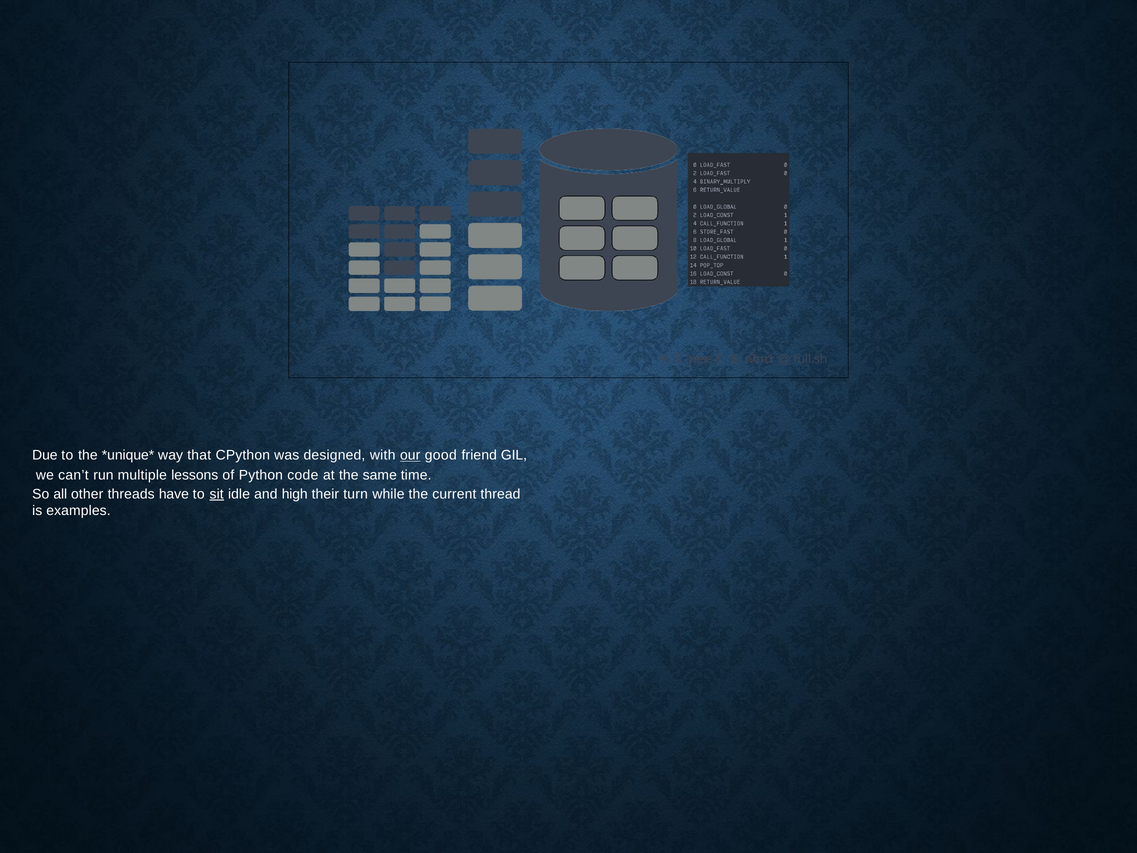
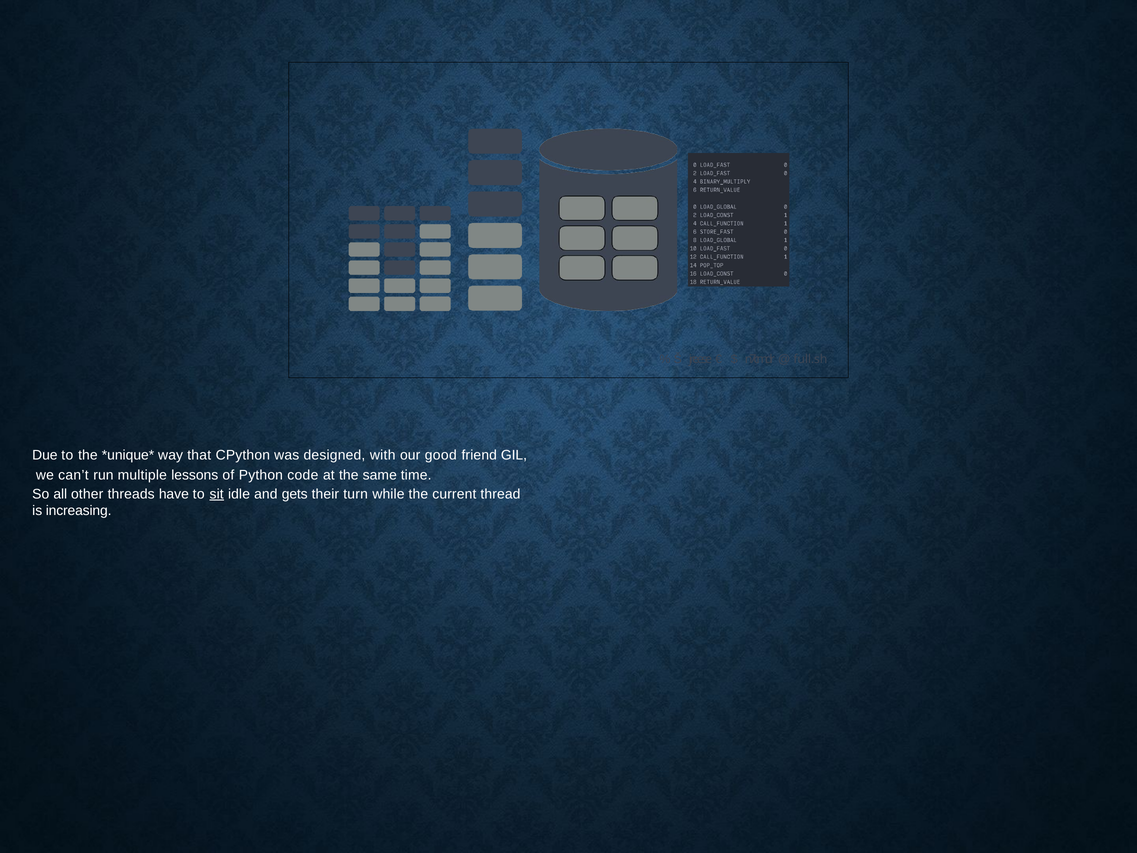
our underline: present -> none
high: high -> gets
examples: examples -> increasing
